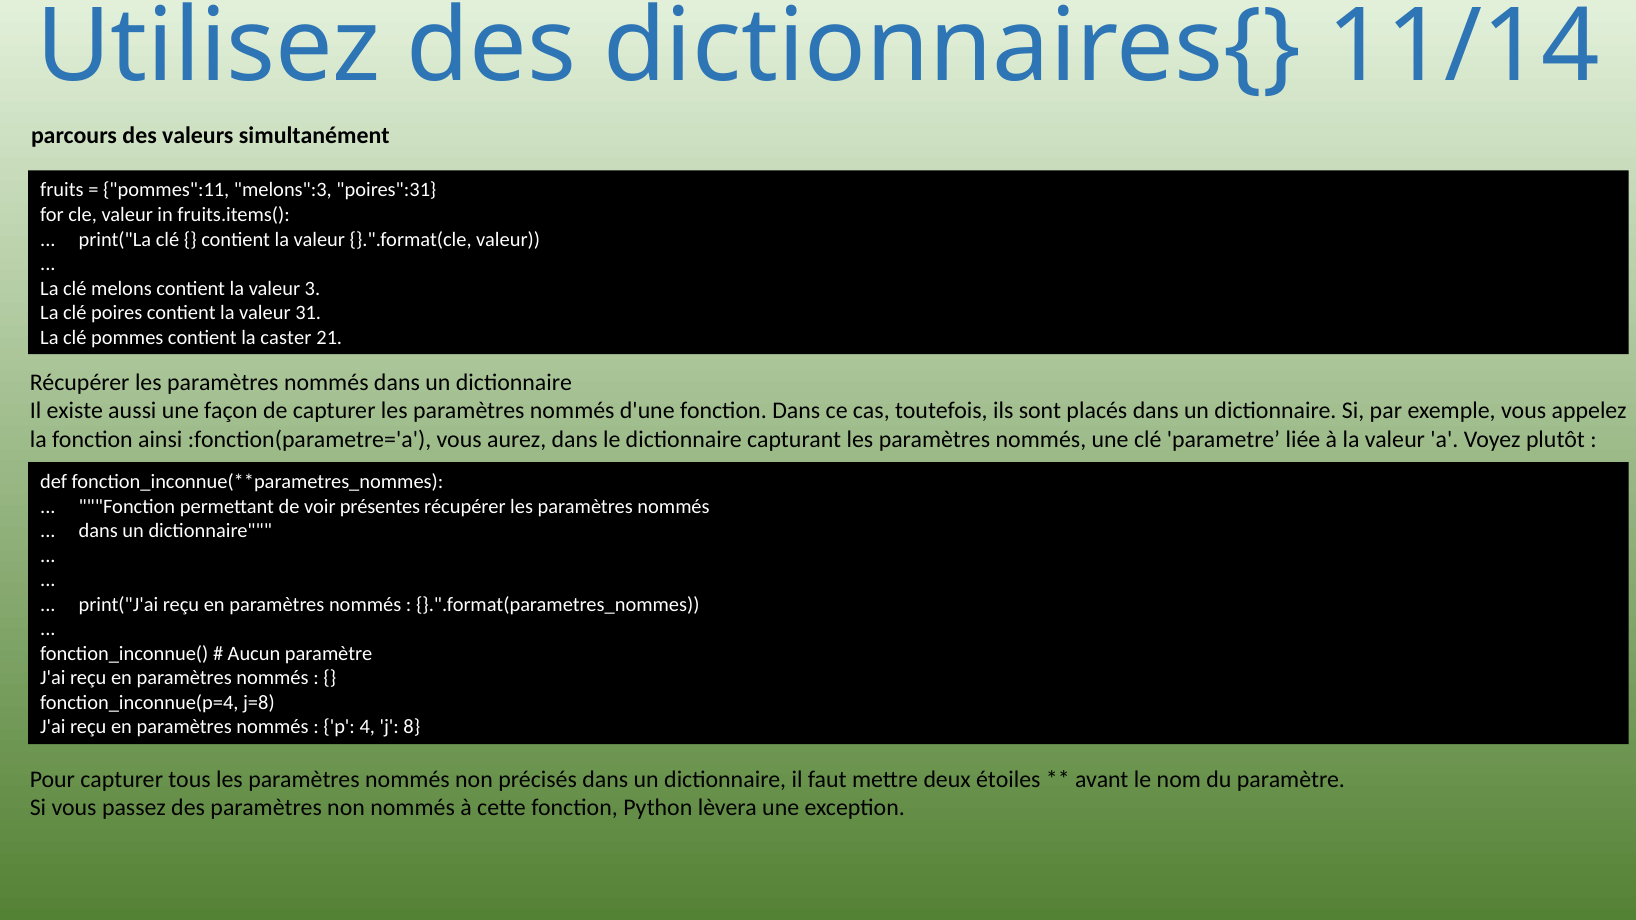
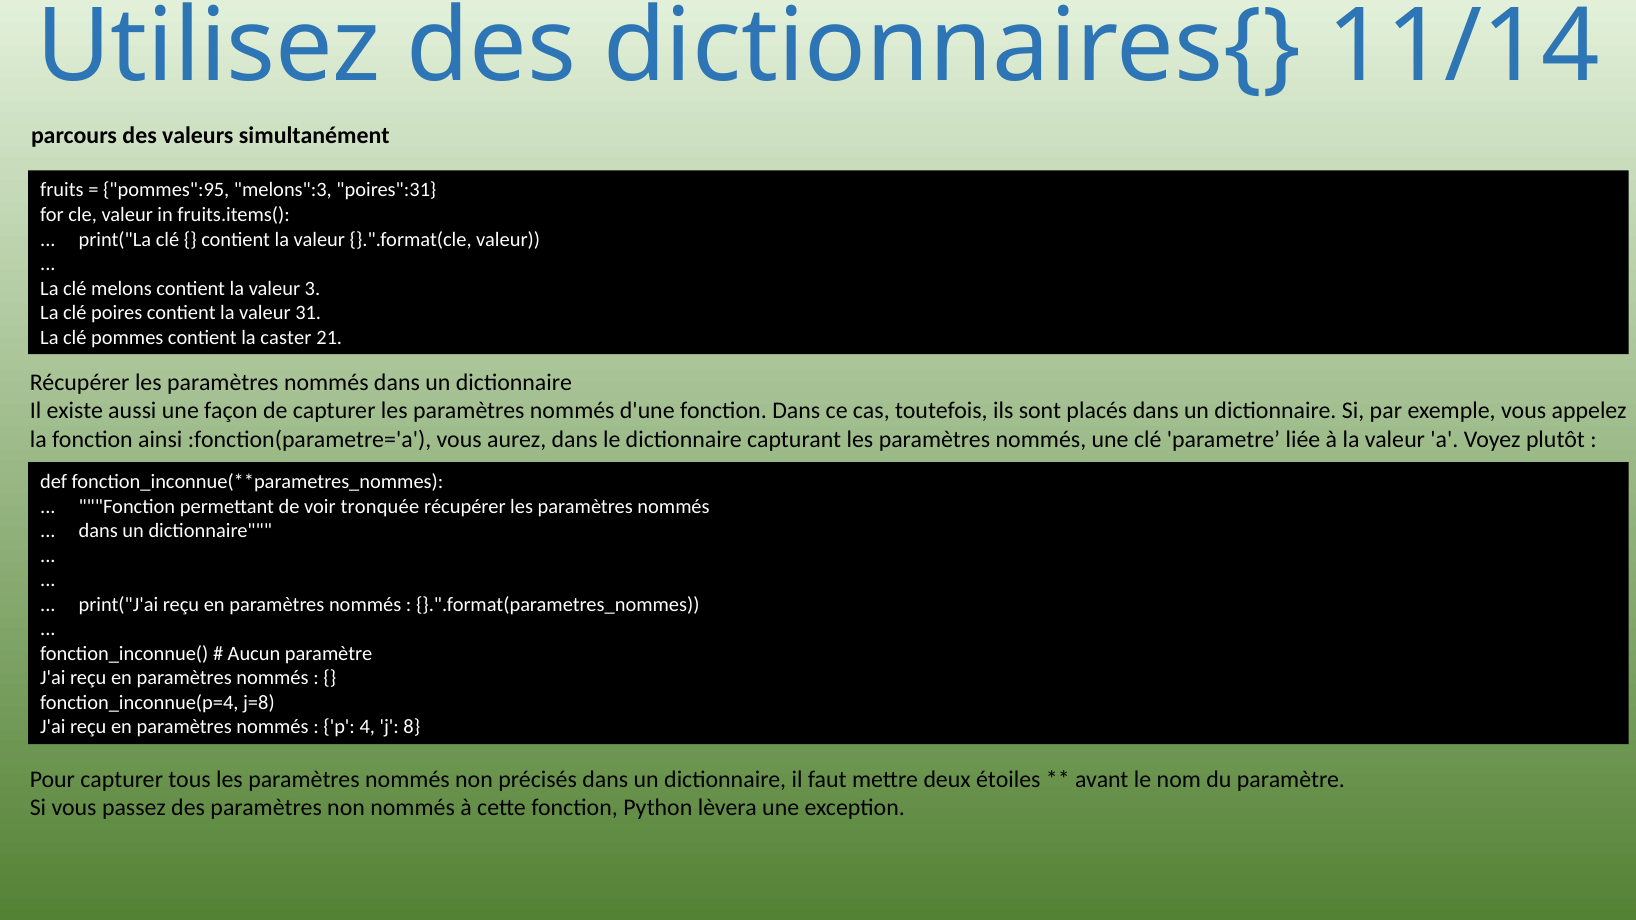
pommes":11: pommes":11 -> pommes":95
présentes: présentes -> tronquée
